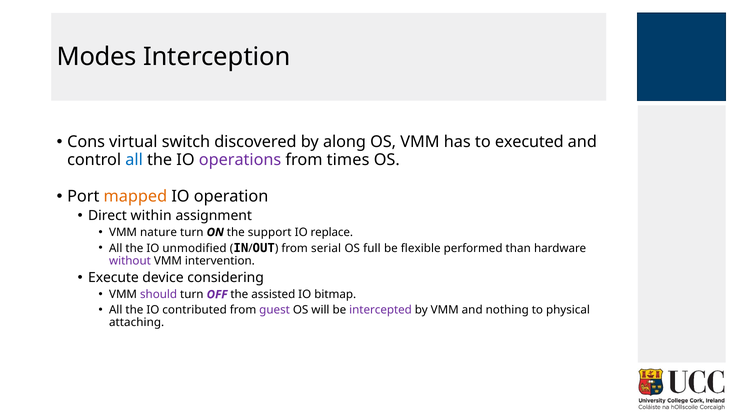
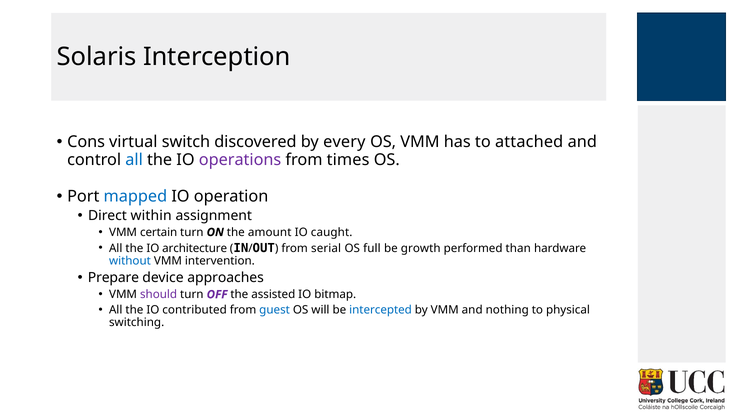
Modes: Modes -> Solaris
along: along -> every
executed: executed -> attached
mapped colour: orange -> blue
nature: nature -> certain
support: support -> amount
replace: replace -> caught
unmodified: unmodified -> architecture
flexible: flexible -> growth
without colour: purple -> blue
Execute: Execute -> Prepare
considering: considering -> approaches
guest colour: purple -> blue
intercepted colour: purple -> blue
attaching: attaching -> switching
